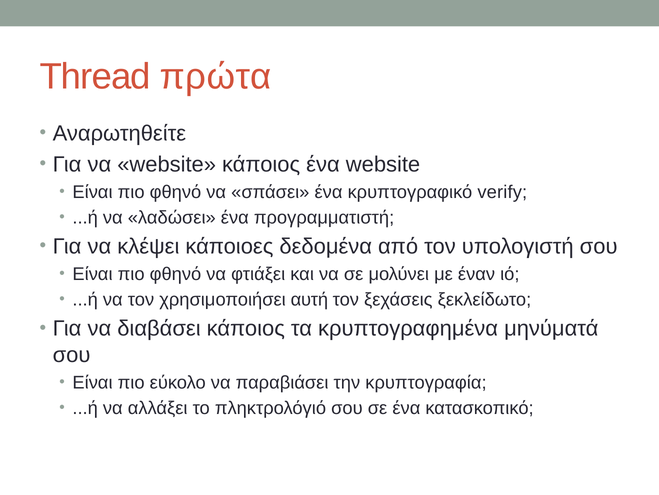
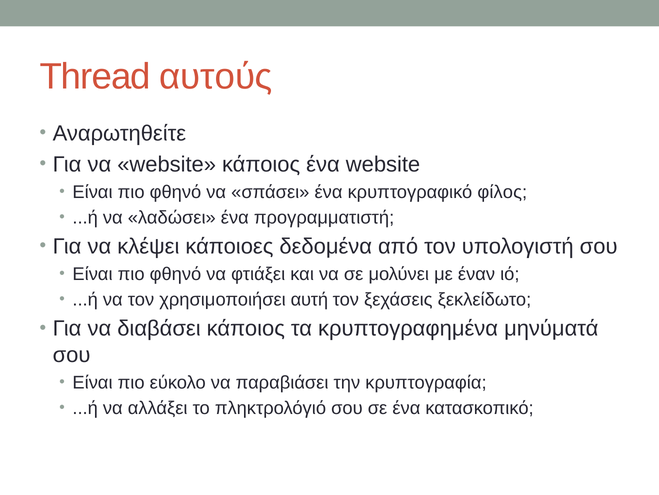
πρώτα: πρώτα -> αυτούς
verify: verify -> φίλος
